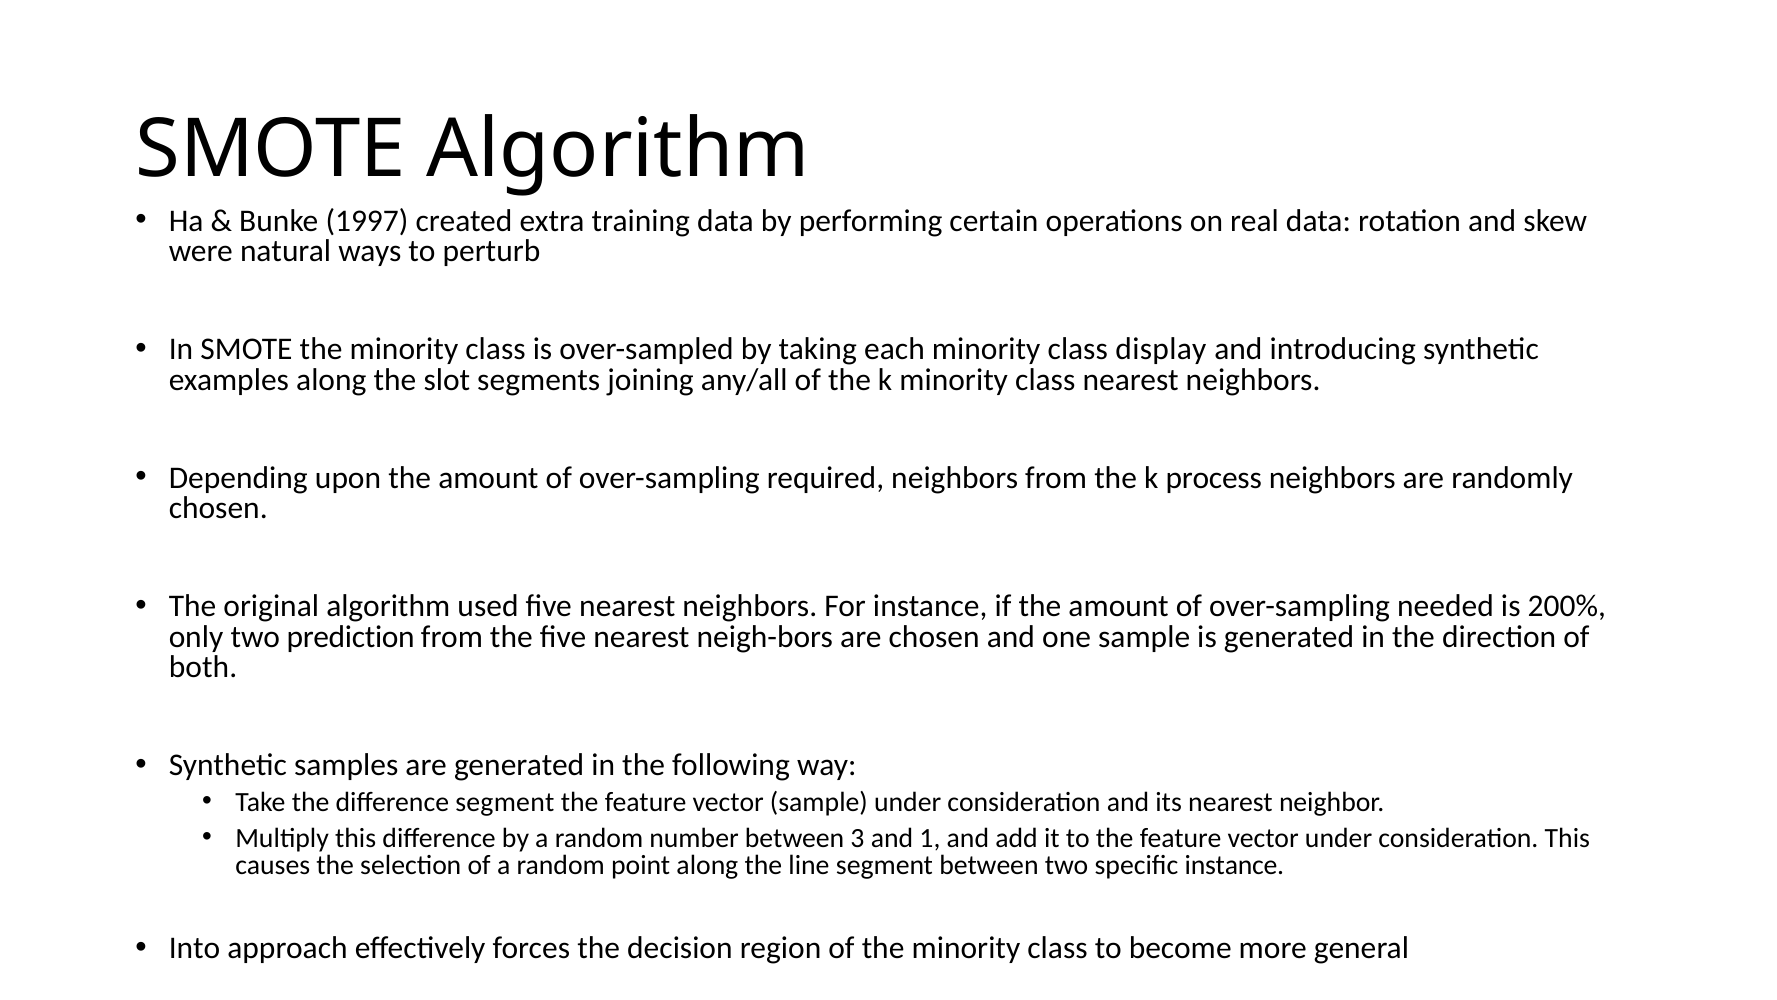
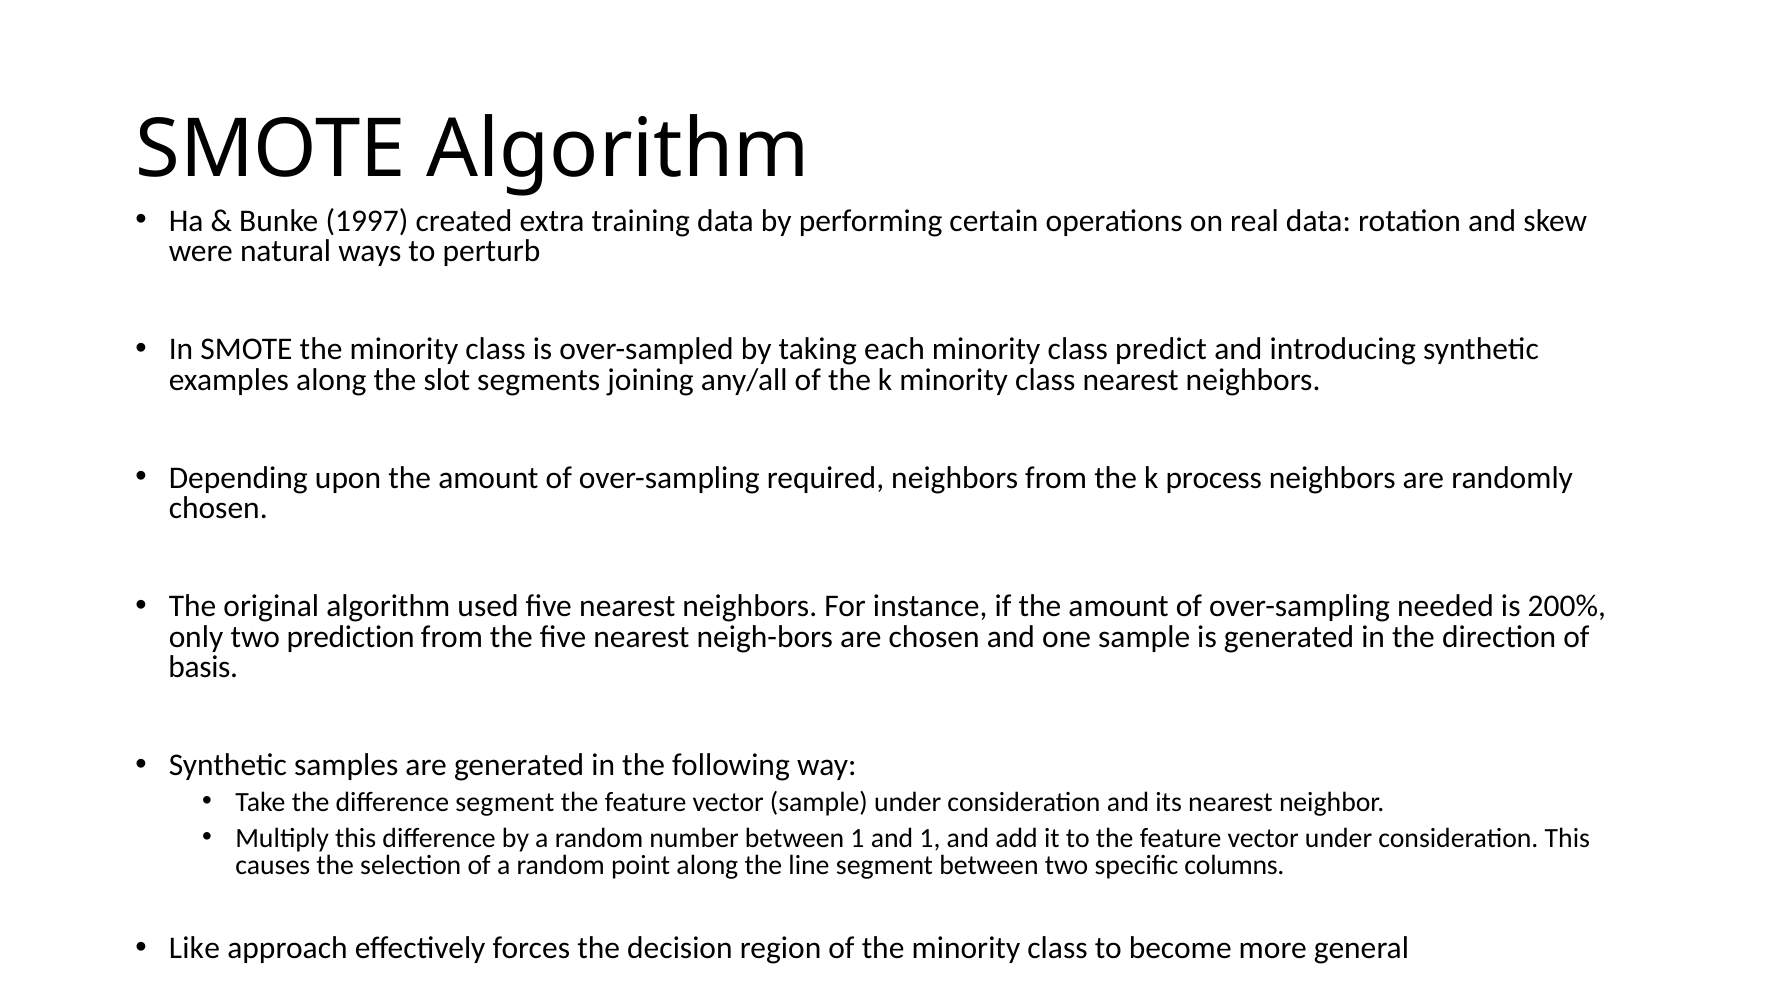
display: display -> predict
both: both -> basis
between 3: 3 -> 1
specific instance: instance -> columns
Into: Into -> Like
